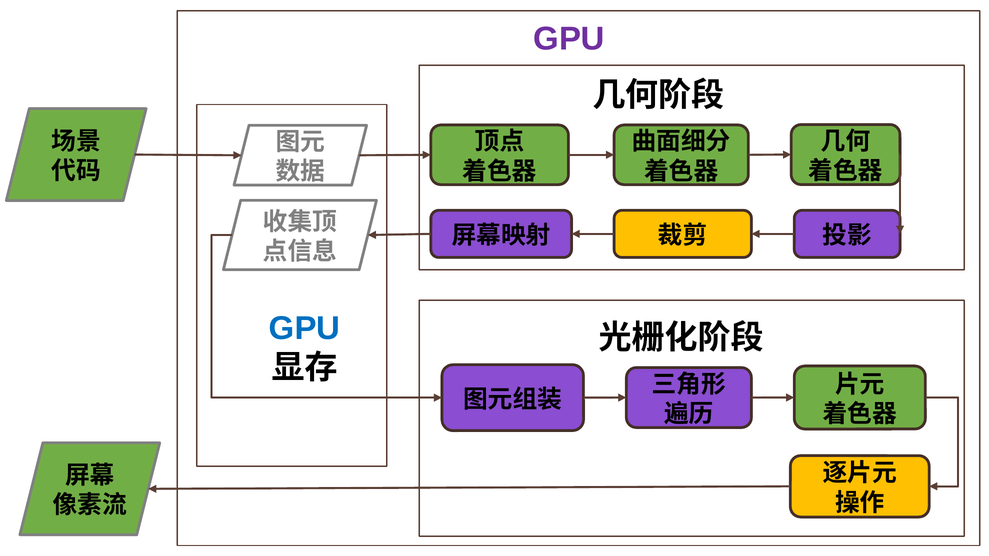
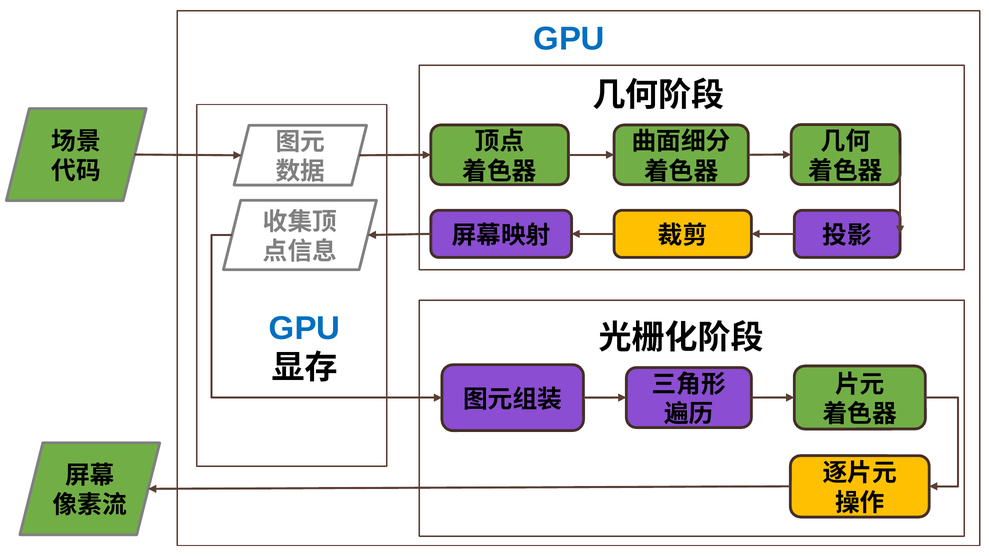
GPU at (569, 39) colour: purple -> blue
